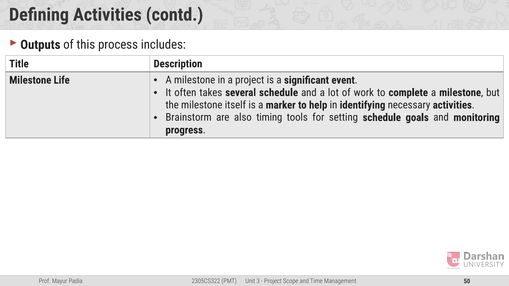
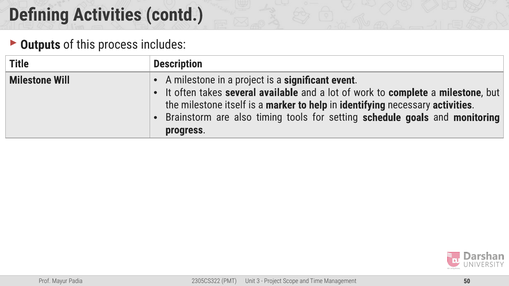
Life: Life -> Will
several schedule: schedule -> available
